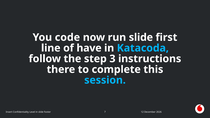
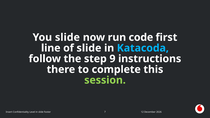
You code: code -> slide
run slide: slide -> code
of have: have -> slide
3: 3 -> 9
session colour: light blue -> light green
